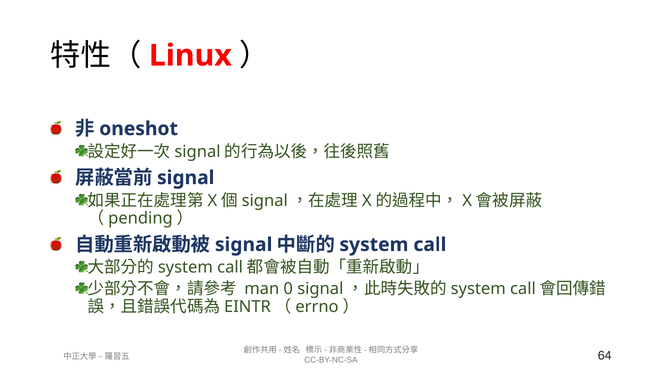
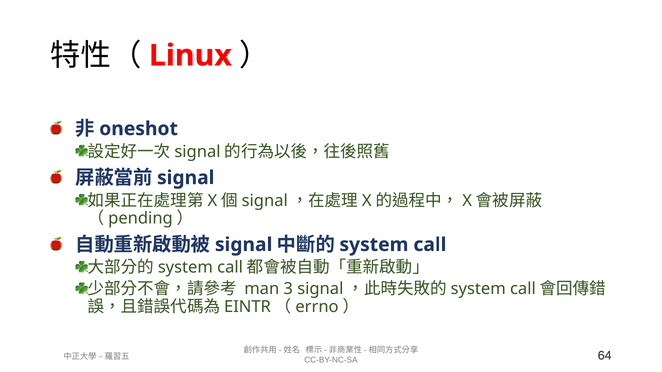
0: 0 -> 3
